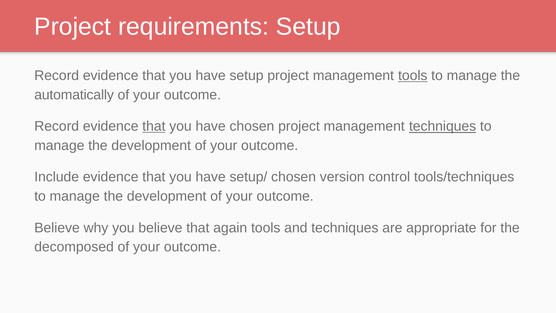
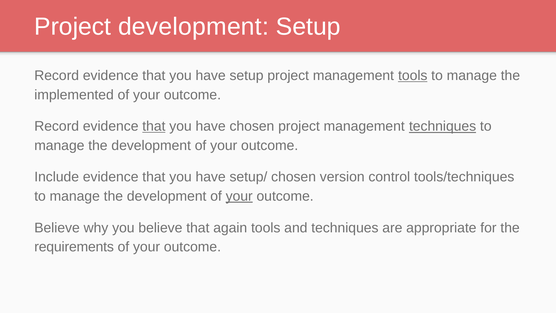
Project requirements: requirements -> development
automatically: automatically -> implemented
your at (239, 196) underline: none -> present
decomposed: decomposed -> requirements
